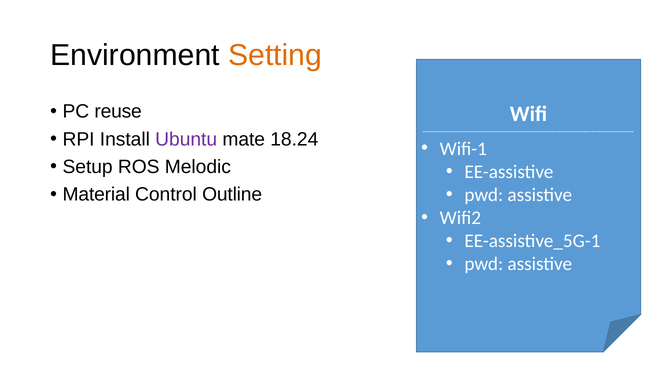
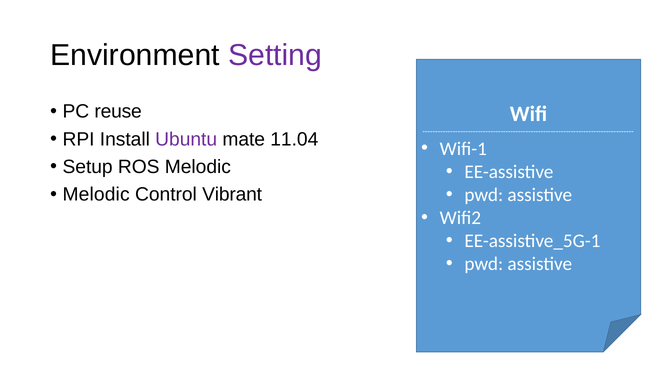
Setting colour: orange -> purple
18.24: 18.24 -> 11.04
Material at (96, 194): Material -> Melodic
Outline: Outline -> Vibrant
